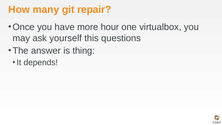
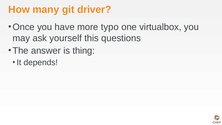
repair: repair -> driver
hour: hour -> typo
